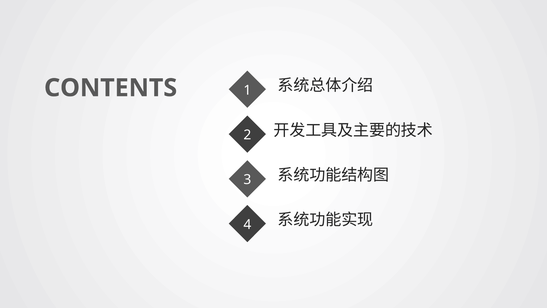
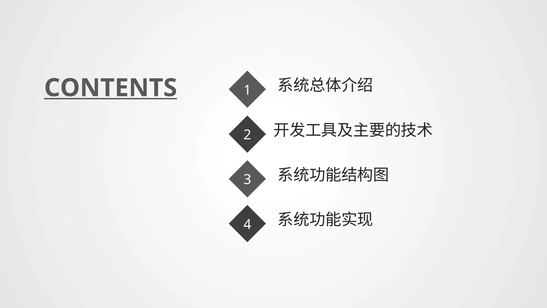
CONTENTS underline: none -> present
